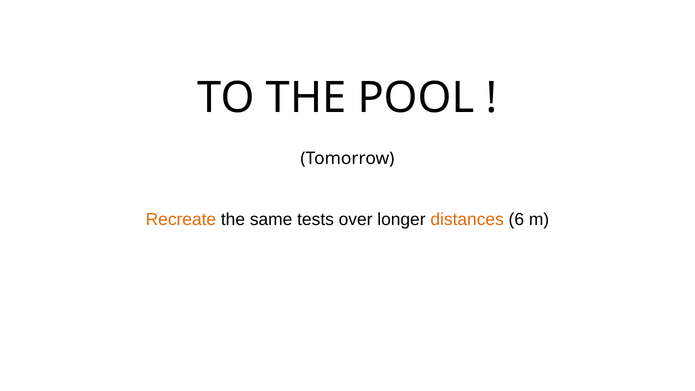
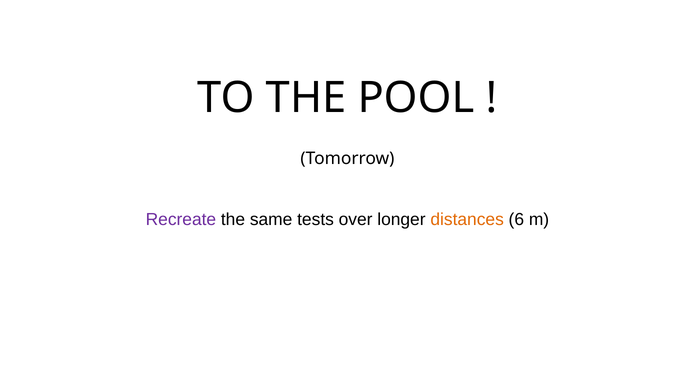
Recreate colour: orange -> purple
